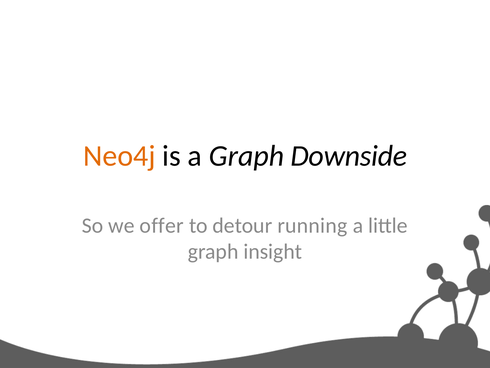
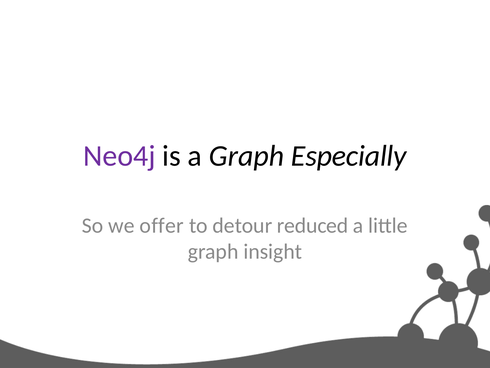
Neo4j colour: orange -> purple
Downside: Downside -> Especially
running: running -> reduced
